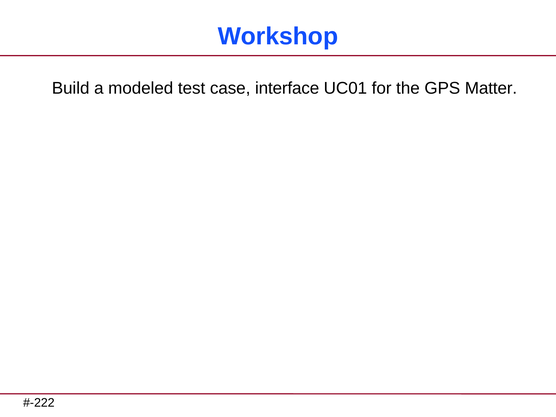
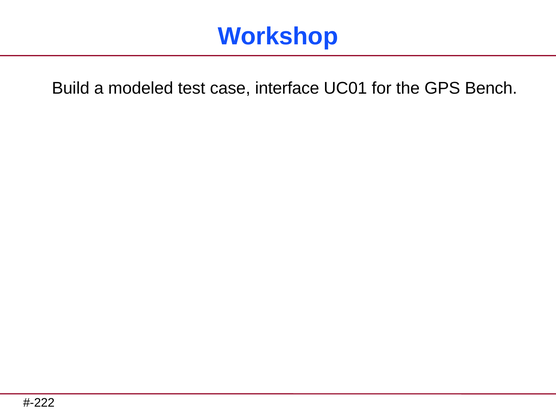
Matter: Matter -> Bench
